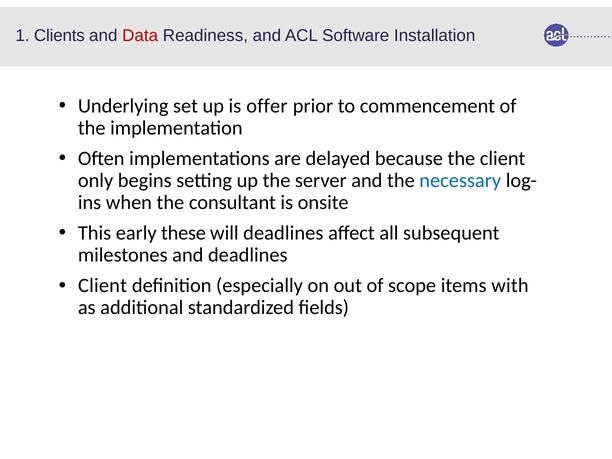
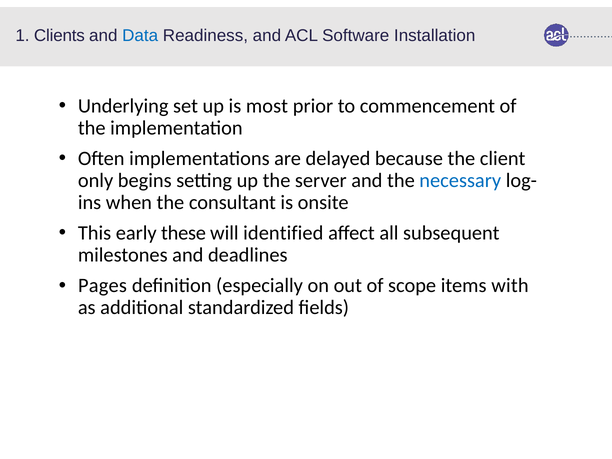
Data colour: red -> blue
offer: offer -> most
will deadlines: deadlines -> identified
Client at (103, 286): Client -> Pages
